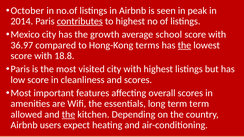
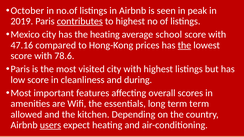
2014: 2014 -> 2019
the growth: growth -> heating
36.97: 36.97 -> 47.16
terms: terms -> prices
18.8: 18.8 -> 78.6
and scores: scores -> during
the at (68, 115) underline: present -> none
users underline: none -> present
